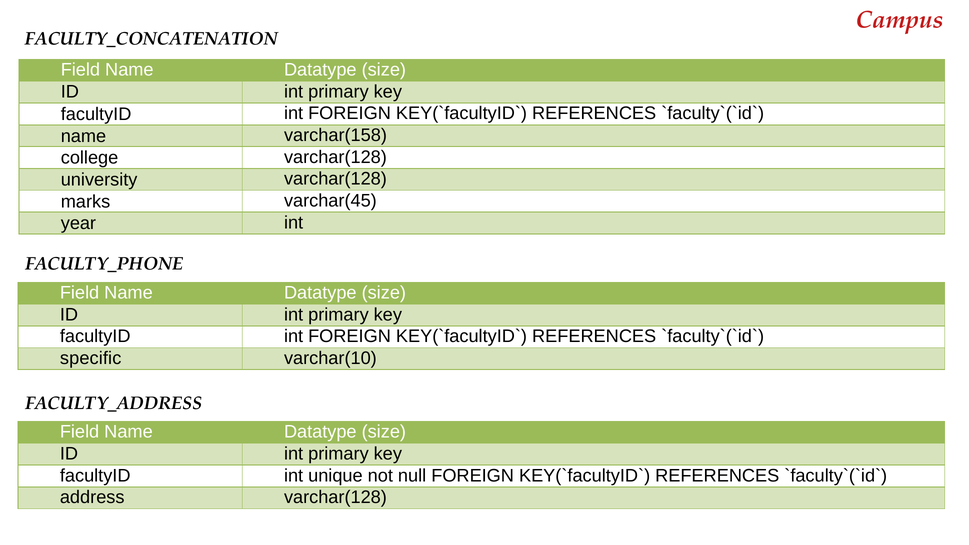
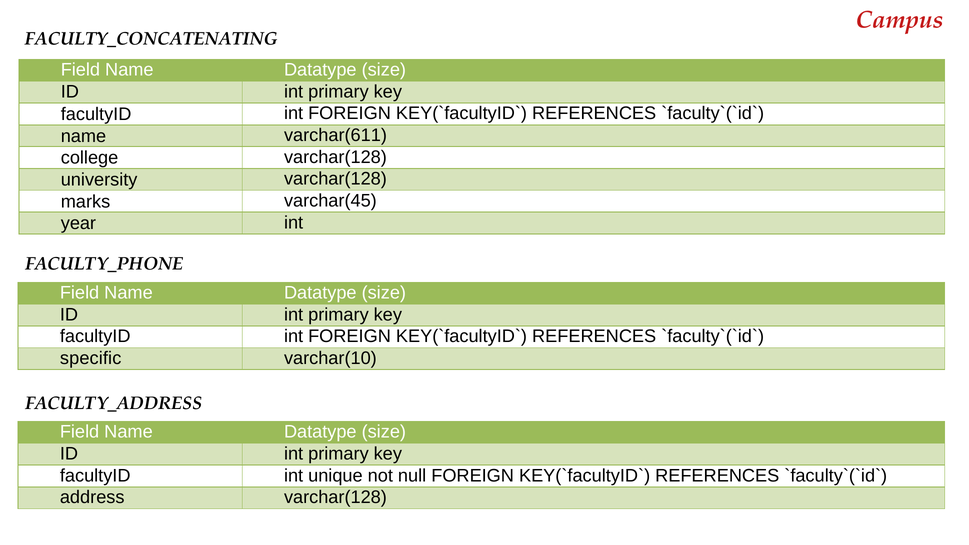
FACULTY_CONCATENATION: FACULTY_CONCATENATION -> FACULTY_CONCATENATING
varchar(158: varchar(158 -> varchar(611
